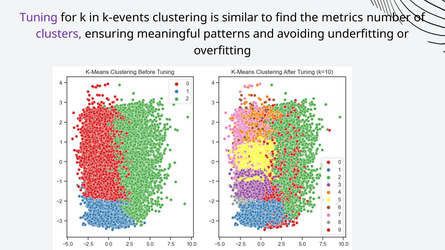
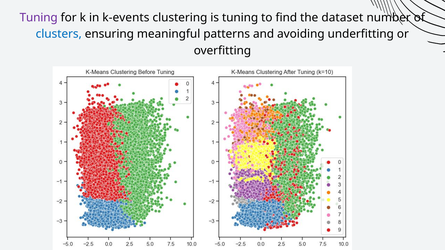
is similar: similar -> tuning
metrics: metrics -> dataset
clusters colour: purple -> blue
